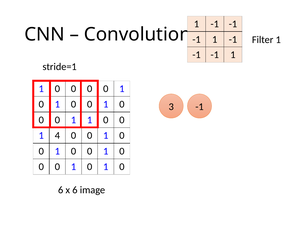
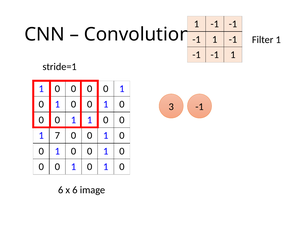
4: 4 -> 7
